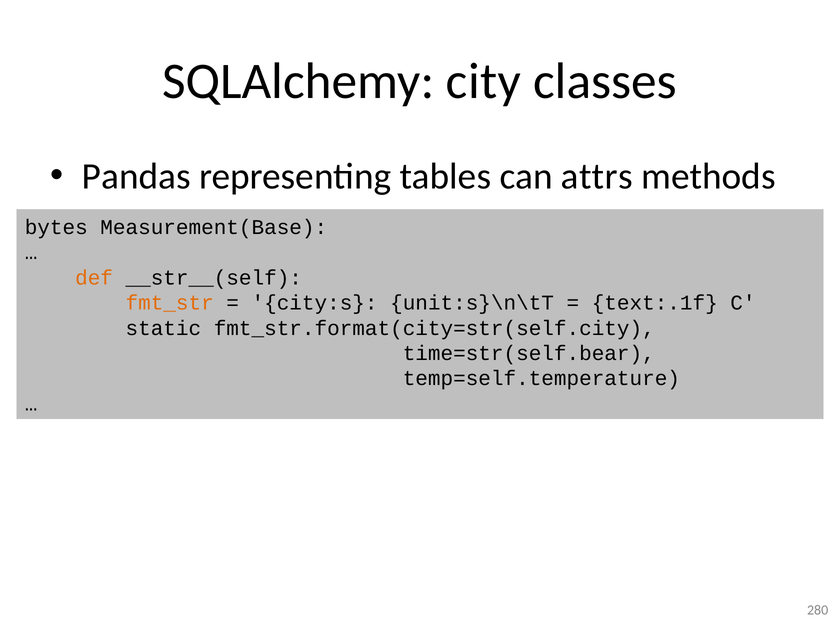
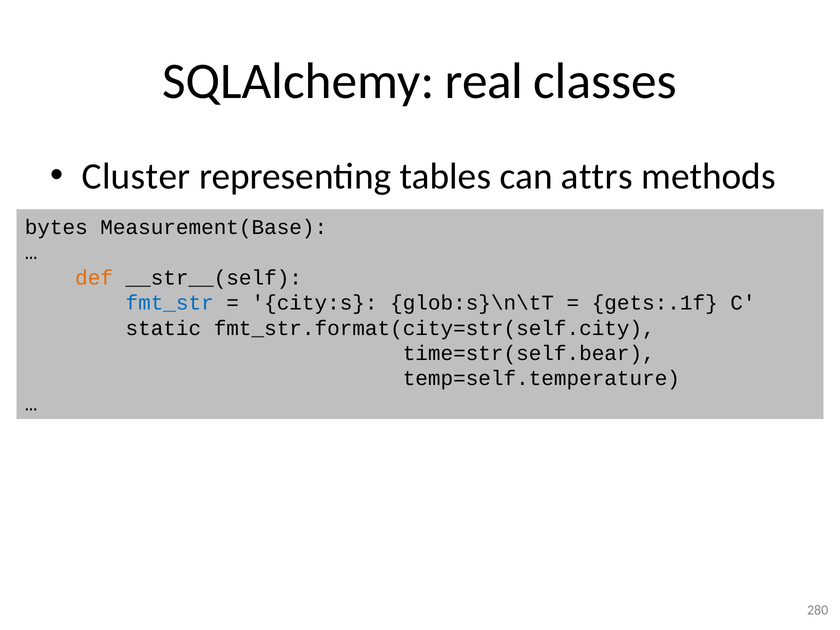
city: city -> real
Pandas: Pandas -> Cluster
fmt_str colour: orange -> blue
unit:s}\n\tT: unit:s}\n\tT -> glob:s}\n\tT
text:.1f: text:.1f -> gets:.1f
